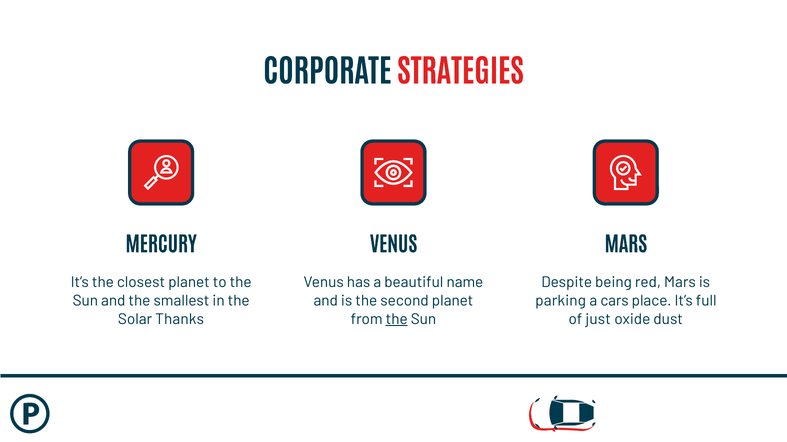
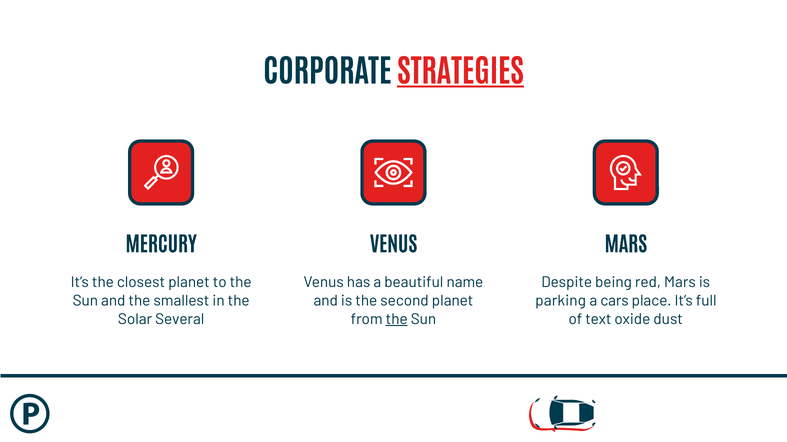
STRATEGIES underline: none -> present
Thanks: Thanks -> Several
just: just -> text
